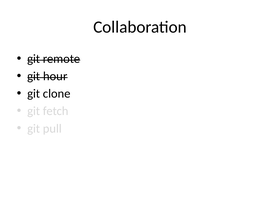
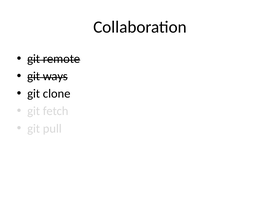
hour: hour -> ways
